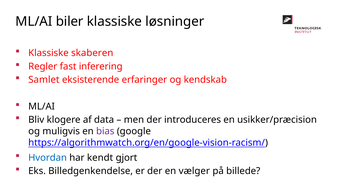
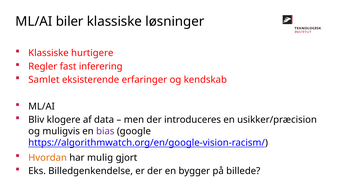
skaberen: skaberen -> hurtigere
Hvordan colour: blue -> orange
kendt: kendt -> mulig
vælger: vælger -> bygger
